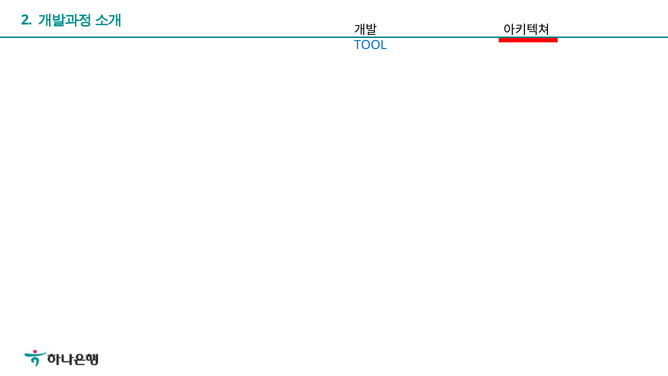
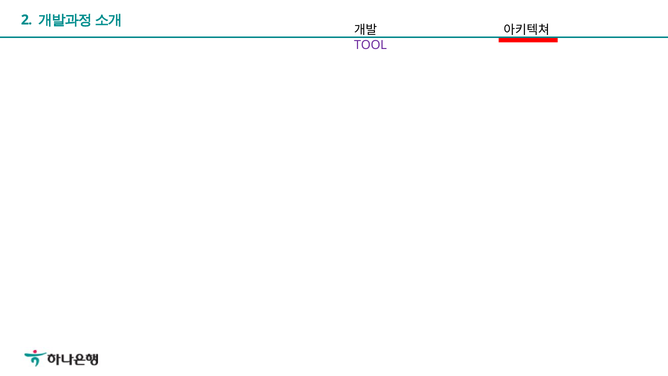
TOOL colour: blue -> purple
